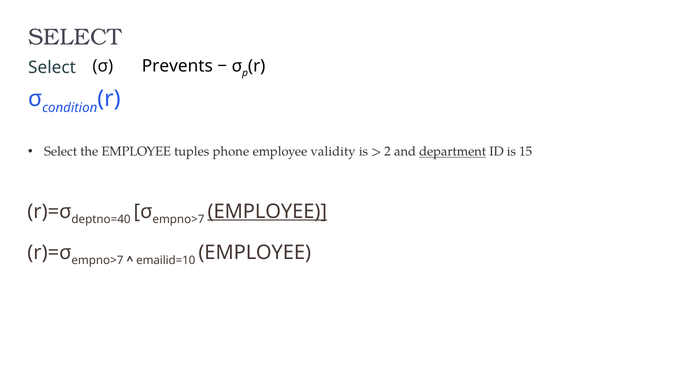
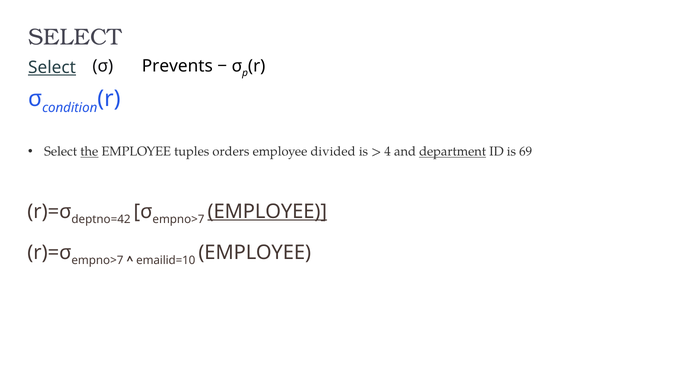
Select at (52, 68) underline: none -> present
the underline: none -> present
phone: phone -> orders
validity: validity -> divided
2: 2 -> 4
15: 15 -> 69
deptno=40: deptno=40 -> deptno=42
